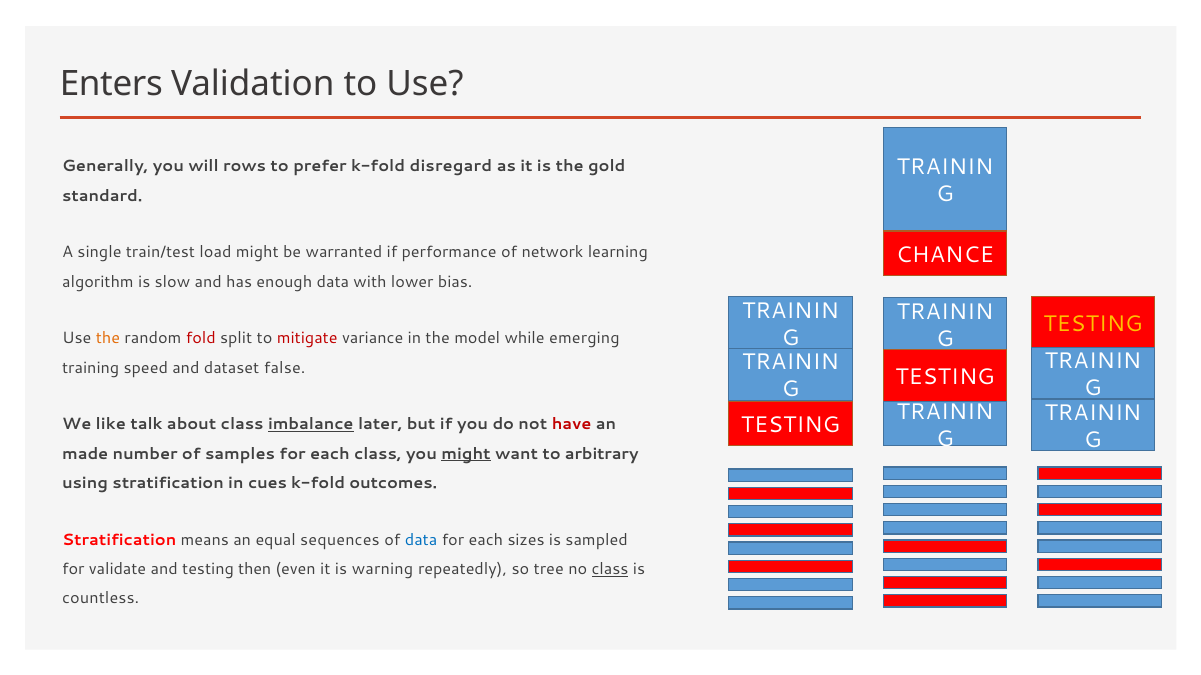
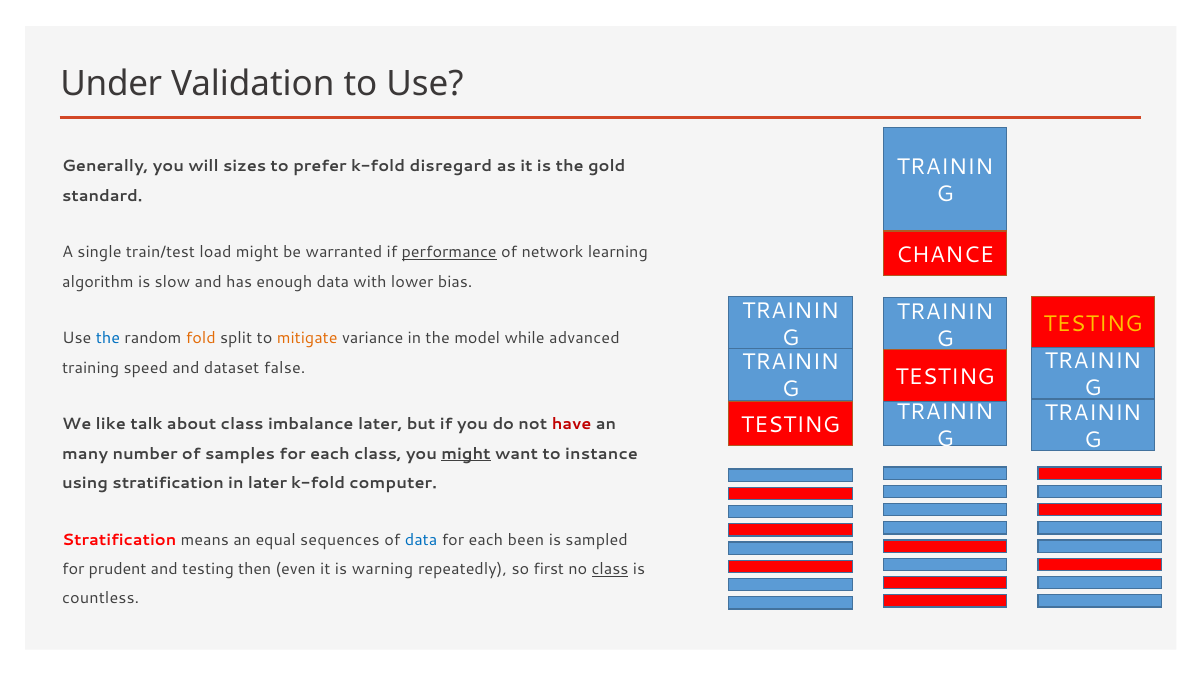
Enters: Enters -> Under
rows: rows -> sizes
performance underline: none -> present
the at (108, 339) colour: orange -> blue
fold colour: red -> orange
mitigate colour: red -> orange
emerging: emerging -> advanced
imbalance underline: present -> none
made: made -> many
arbitrary: arbitrary -> instance
in cues: cues -> later
outcomes: outcomes -> computer
sizes: sizes -> been
validate: validate -> prudent
tree: tree -> first
